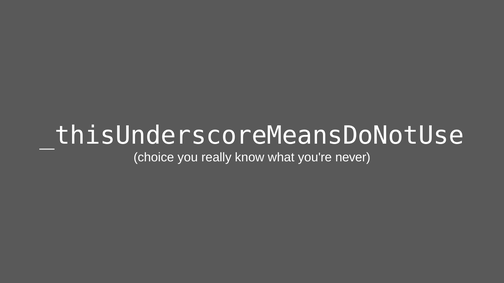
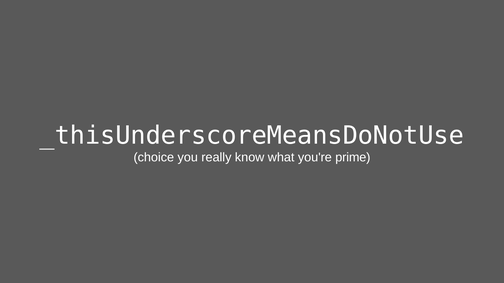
never: never -> prime
